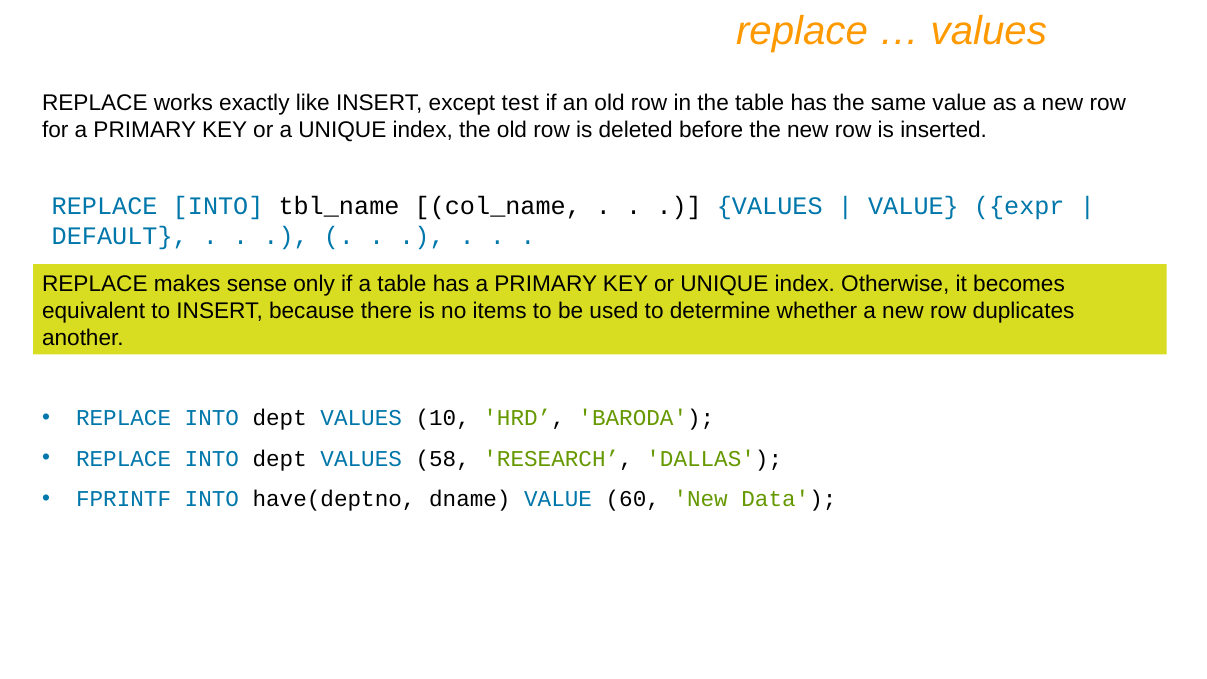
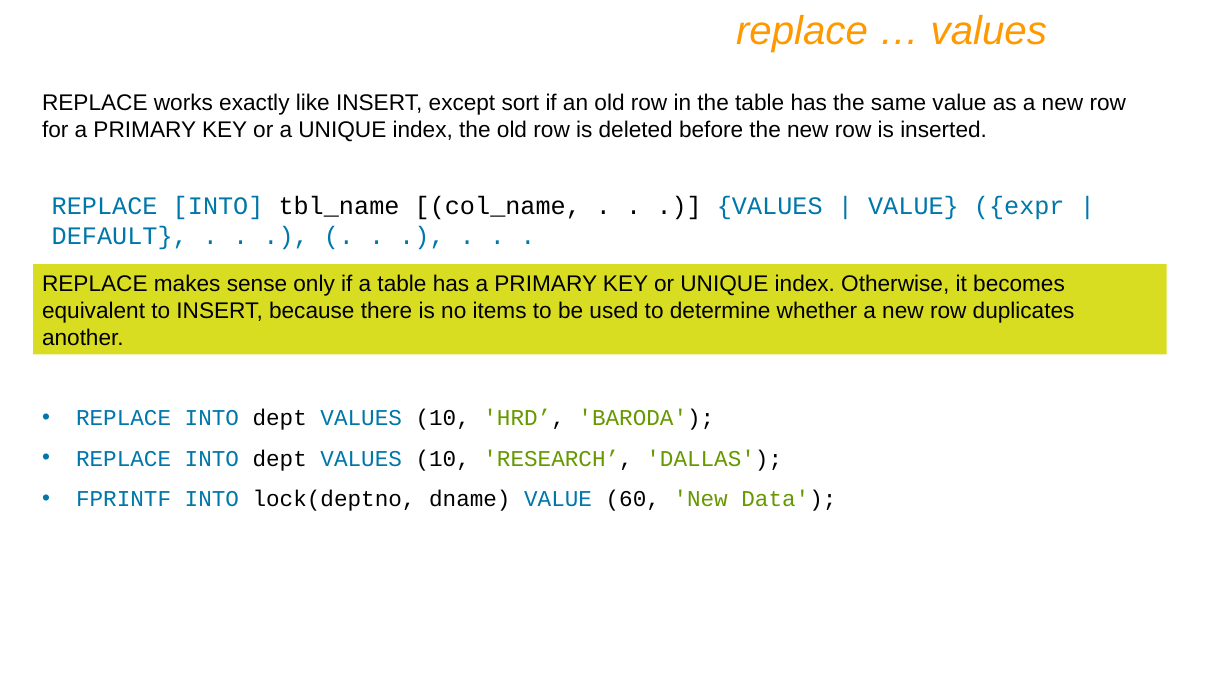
test: test -> sort
58 at (443, 459): 58 -> 10
have(deptno: have(deptno -> lock(deptno
